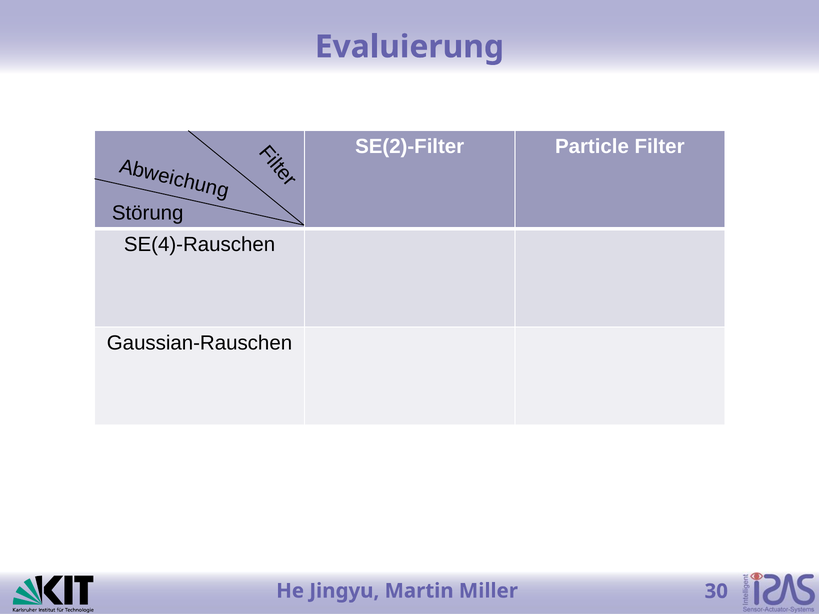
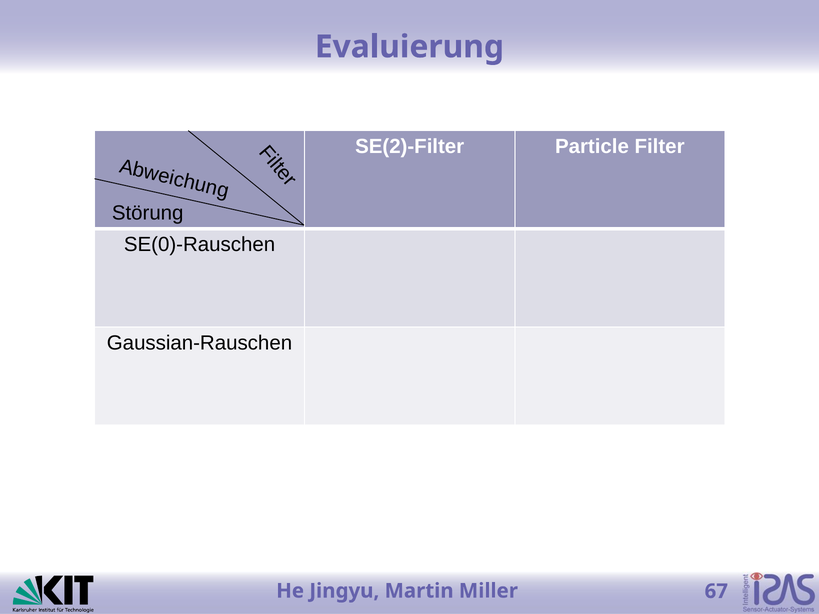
SE(4)-Rauschen: SE(4)-Rauschen -> SE(0)-Rauschen
30: 30 -> 67
